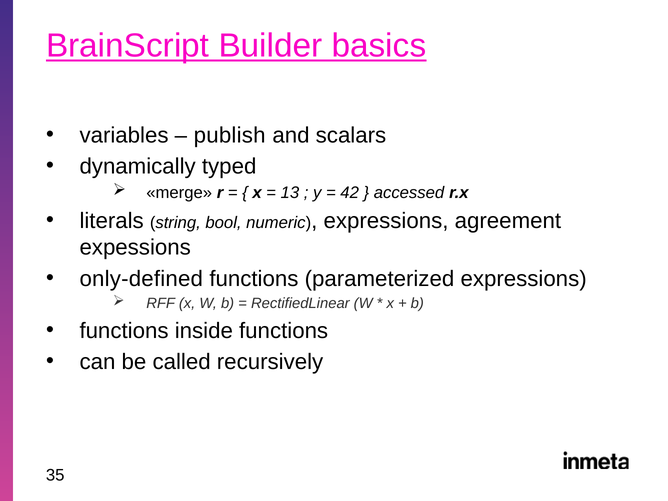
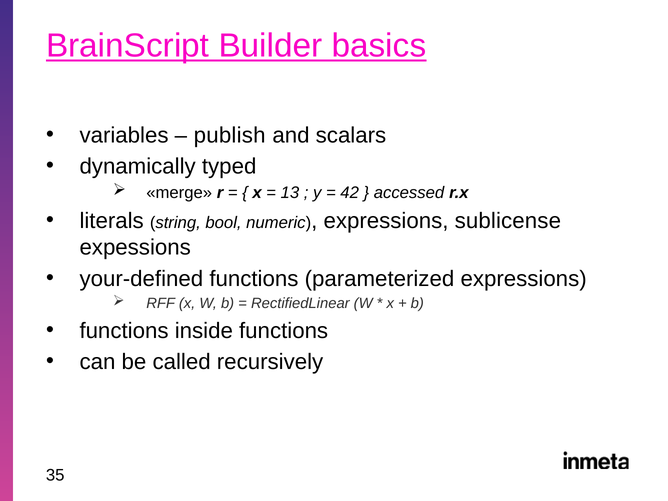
agreement: agreement -> sublicense
only-defined: only-defined -> your-defined
